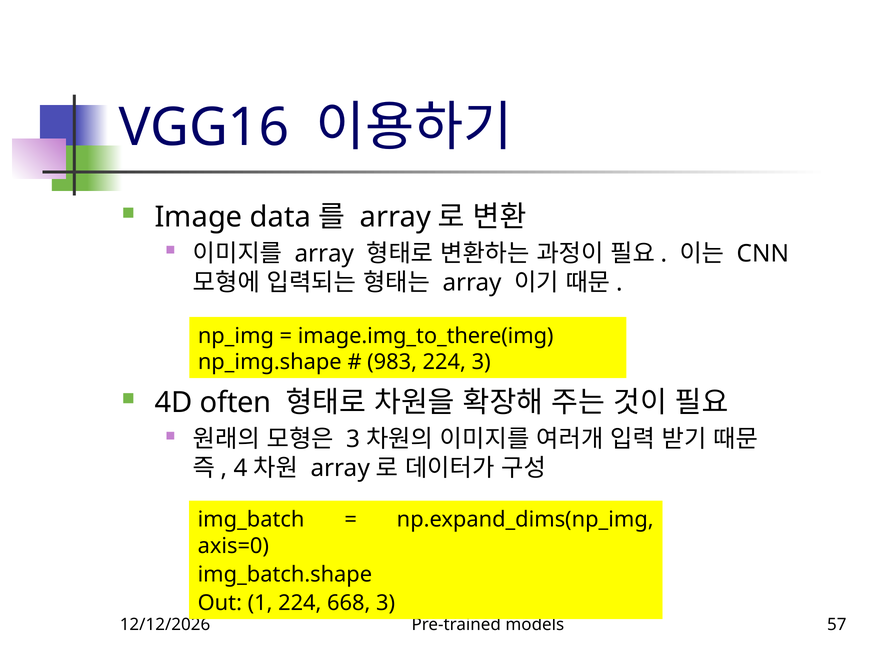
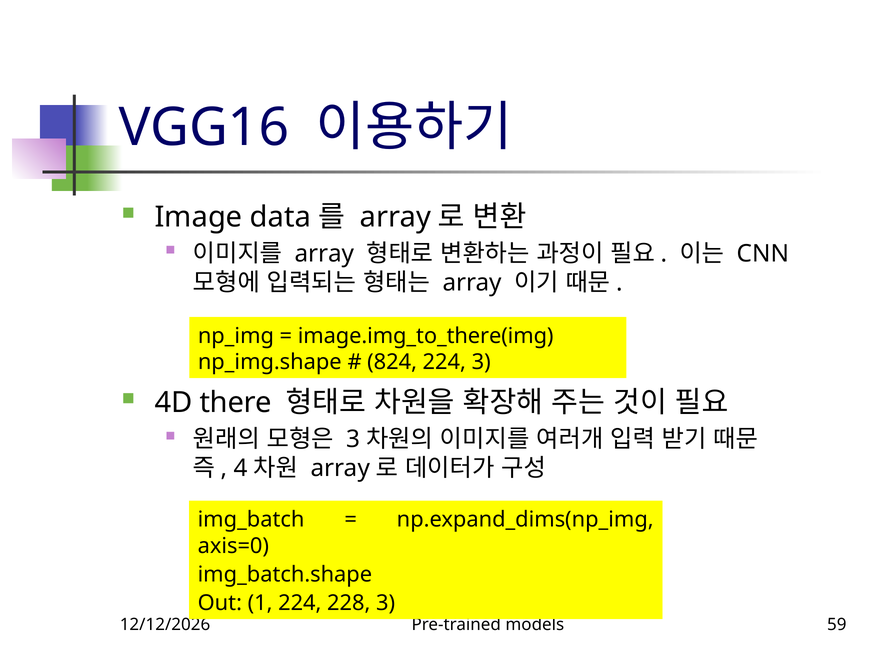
983: 983 -> 824
often: often -> there
668: 668 -> 228
57: 57 -> 59
